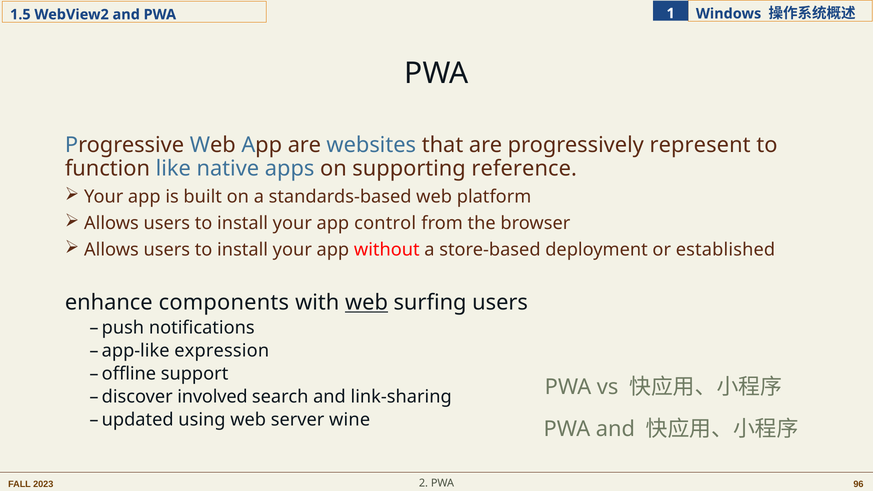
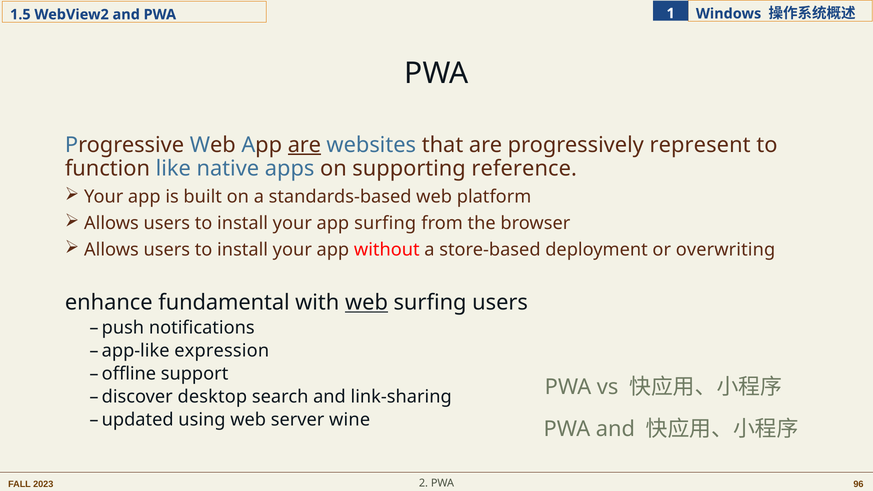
are at (304, 145) underline: none -> present
app control: control -> surfing
established: established -> overwriting
components: components -> fundamental
involved: involved -> desktop
